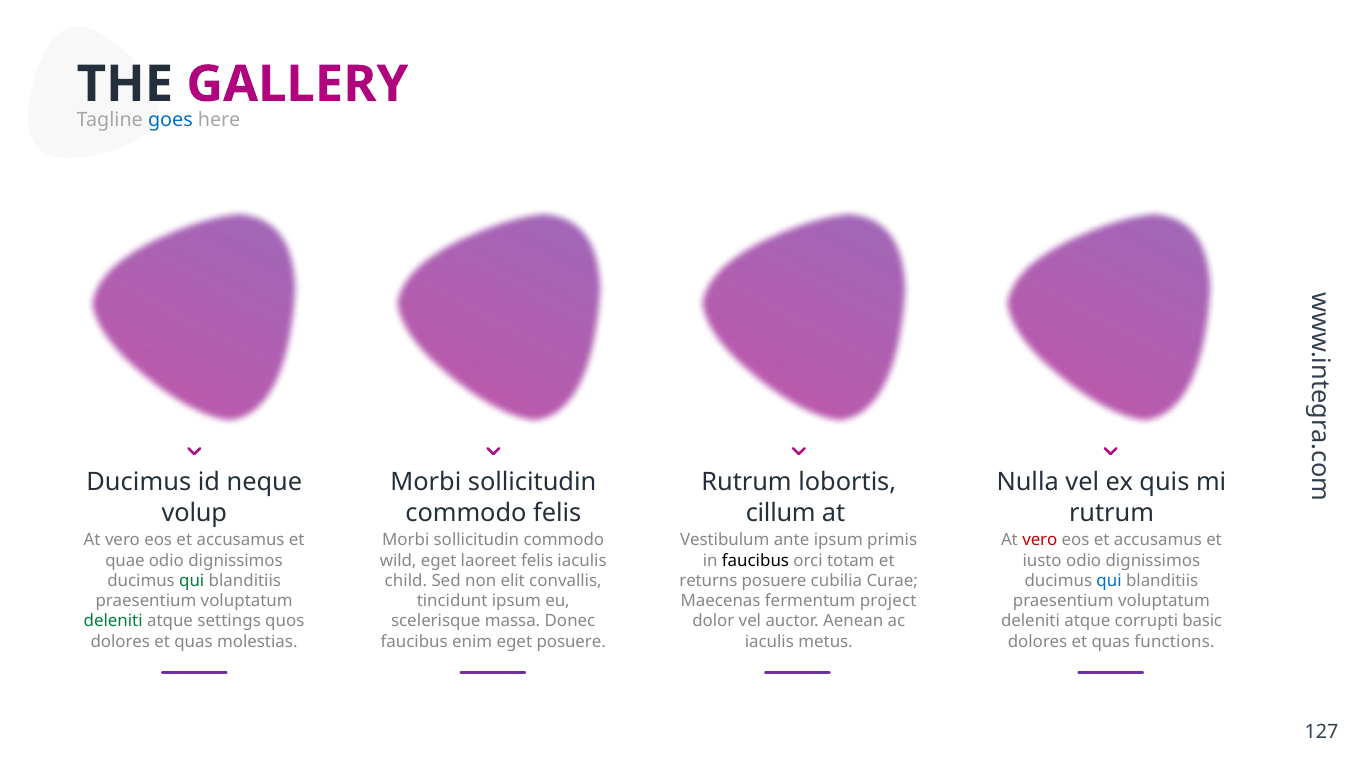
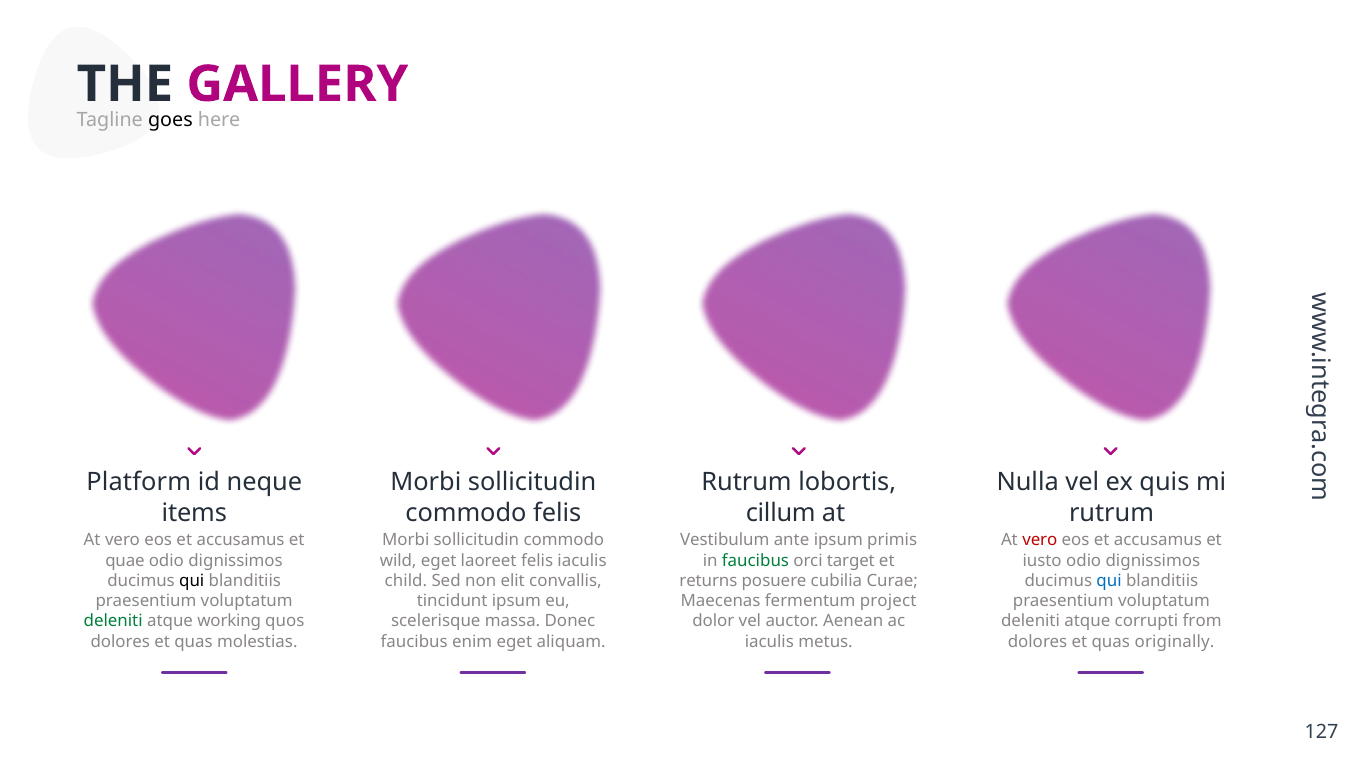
goes colour: blue -> black
Ducimus at (139, 483): Ducimus -> Platform
volup: volup -> items
faucibus at (755, 561) colour: black -> green
totam: totam -> target
qui at (192, 581) colour: green -> black
settings: settings -> working
basic: basic -> from
eget posuere: posuere -> aliquam
functions: functions -> originally
